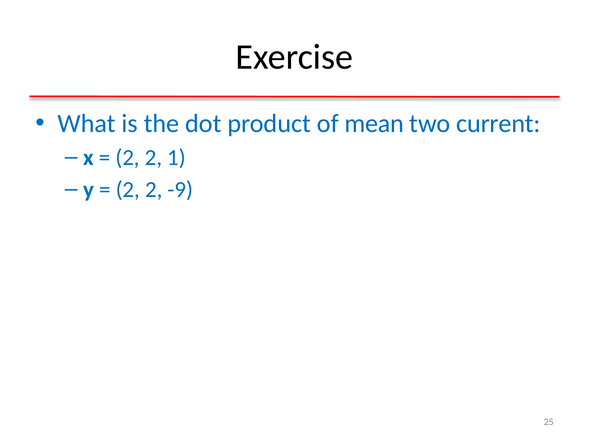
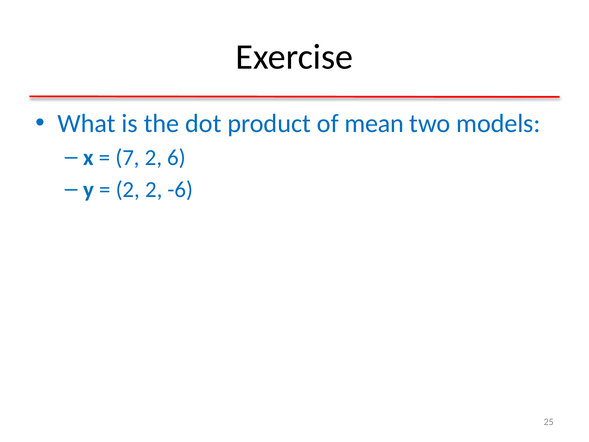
current: current -> models
2 at (128, 157): 2 -> 7
1: 1 -> 6
-9: -9 -> -6
